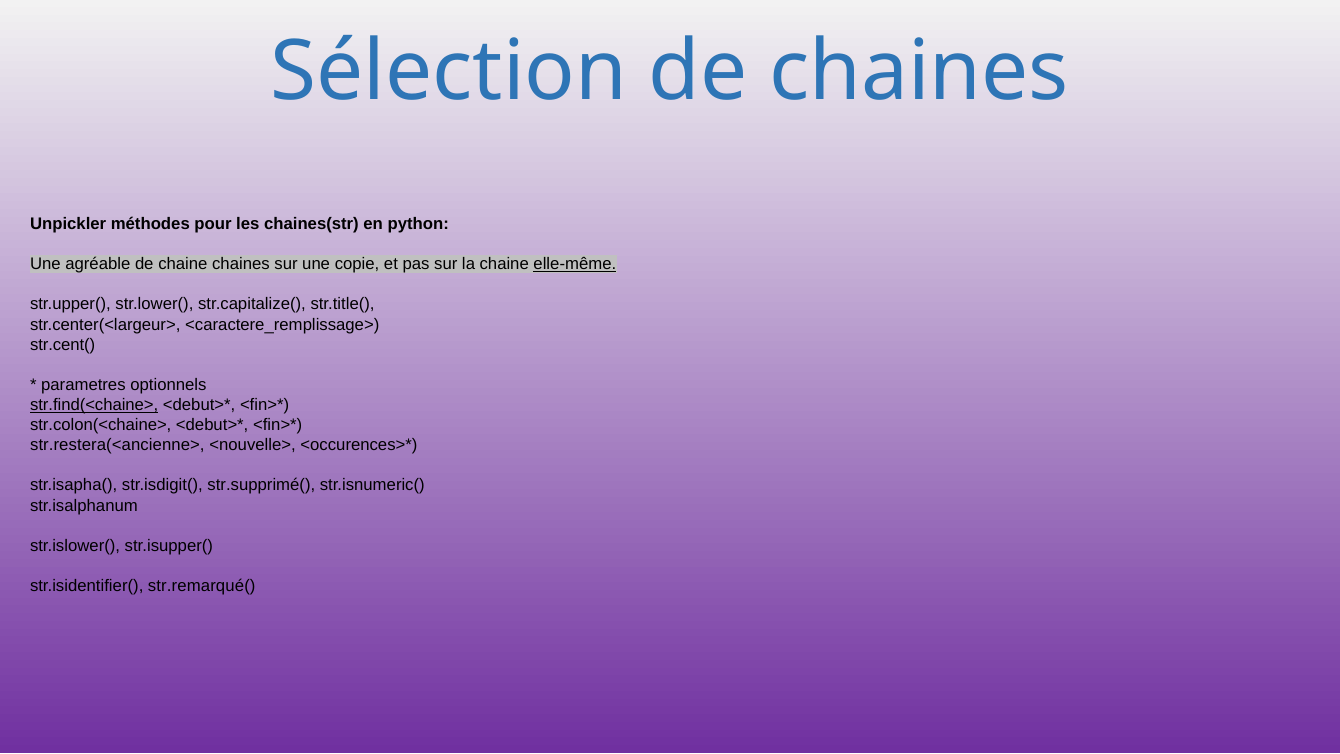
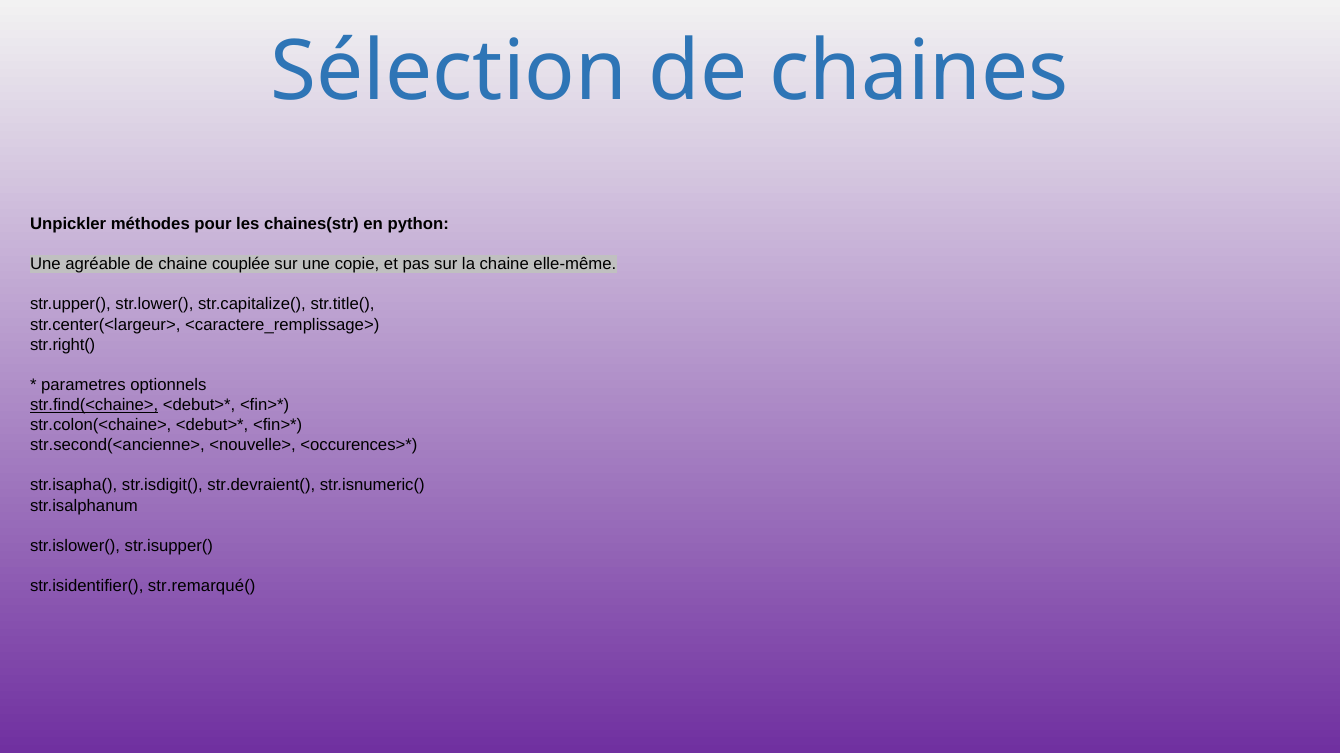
chaine chaines: chaines -> couplée
elle-même underline: present -> none
str.cent(: str.cent( -> str.right(
str.restera(<ancienne>: str.restera(<ancienne> -> str.second(<ancienne>
str.supprimé(: str.supprimé( -> str.devraient(
